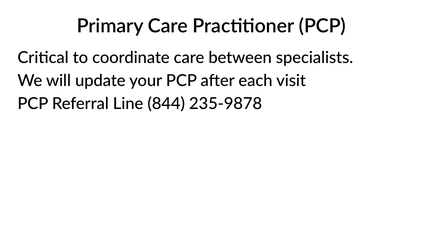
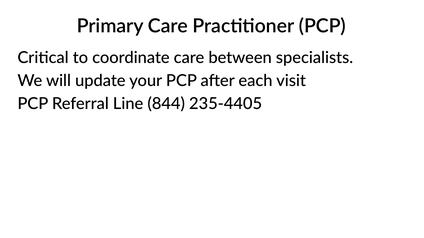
235-9878: 235-9878 -> 235-4405
